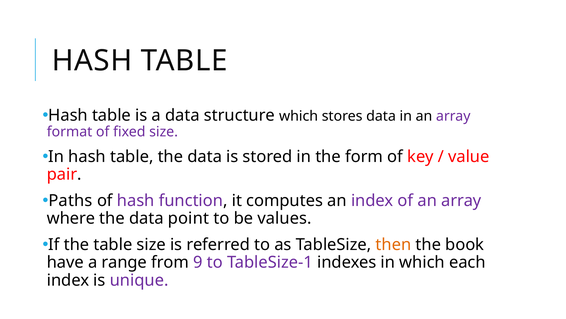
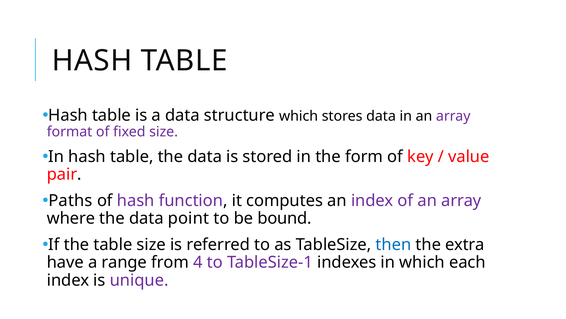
values: values -> bound
then colour: orange -> blue
book: book -> extra
9: 9 -> 4
